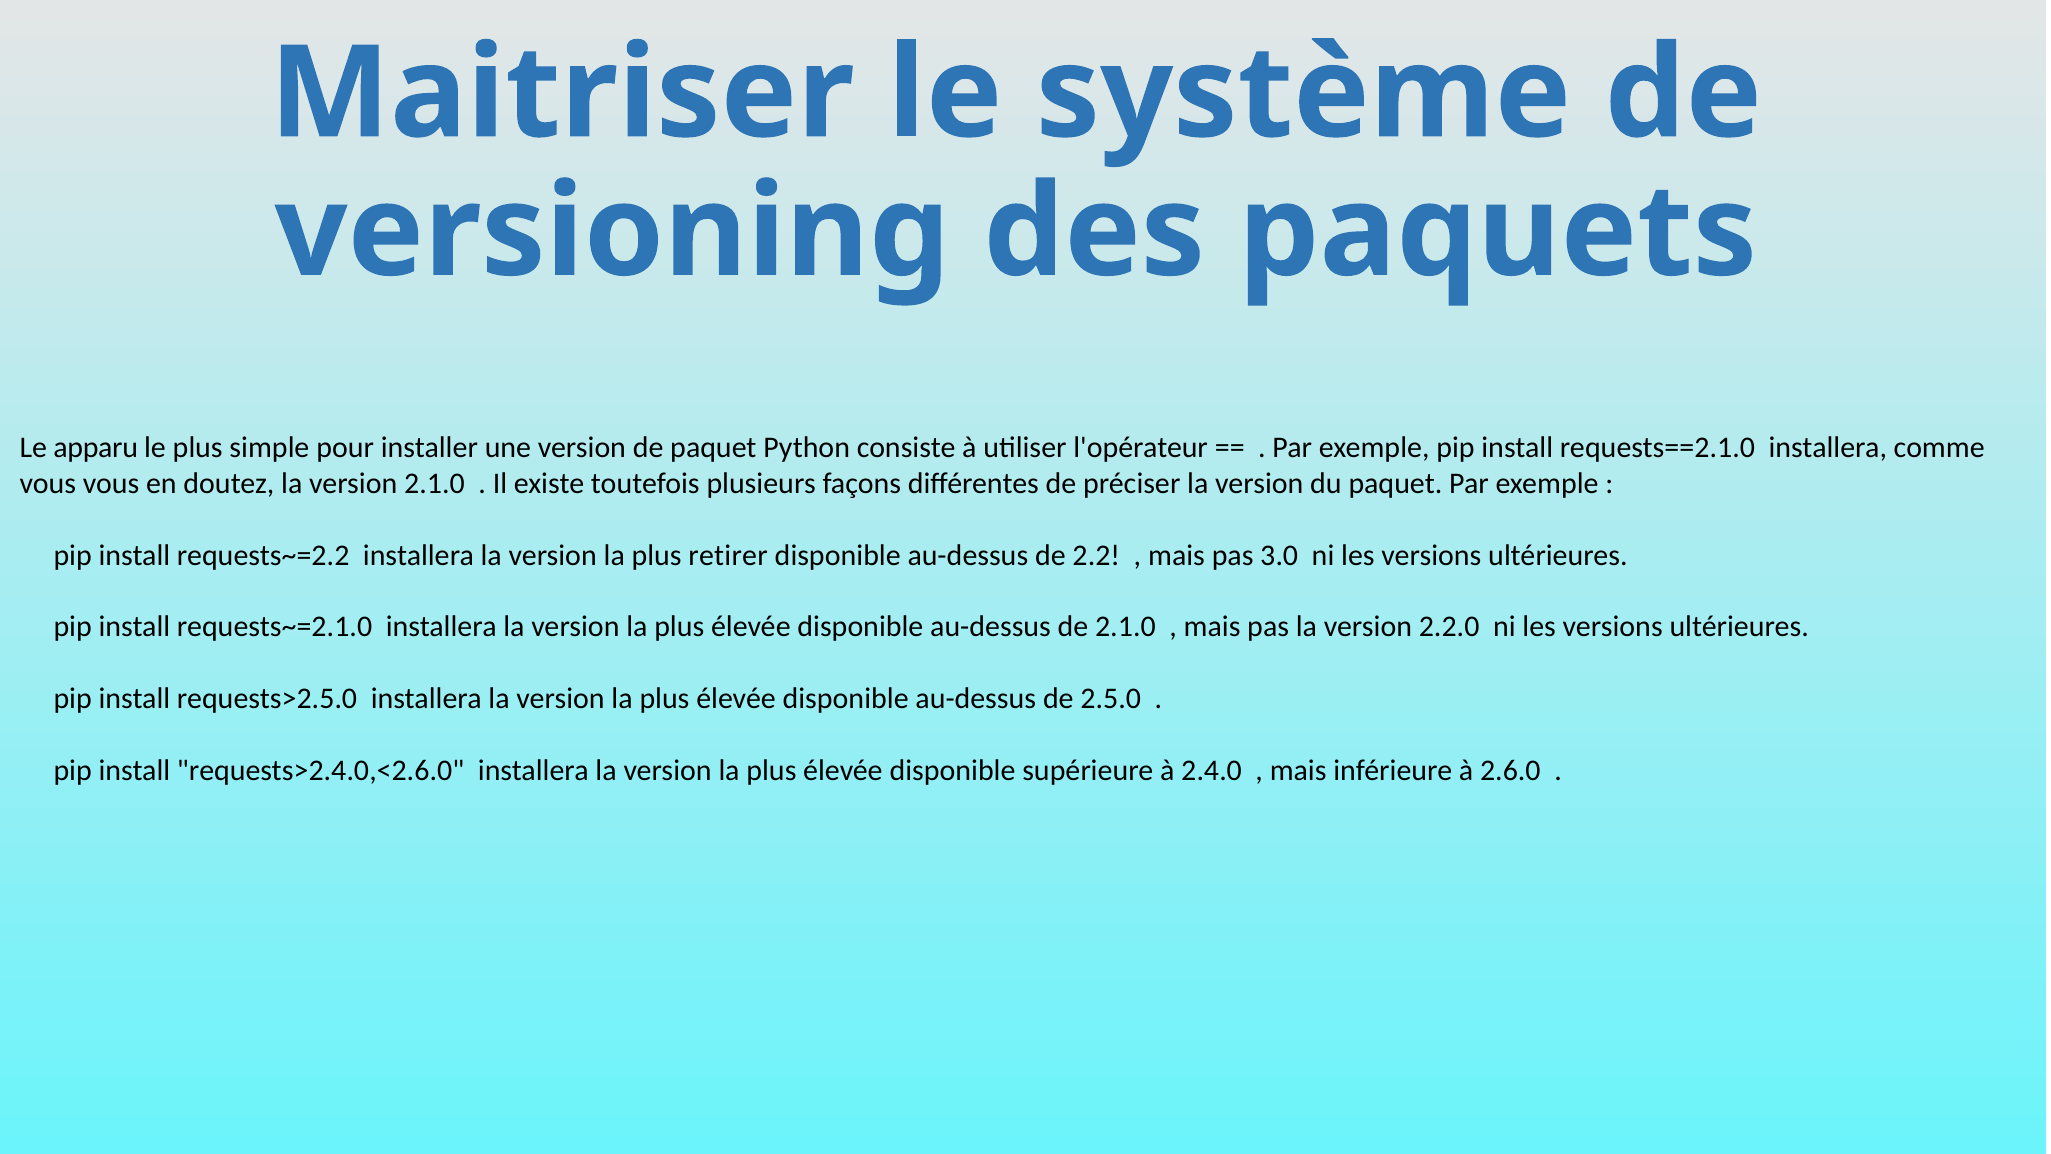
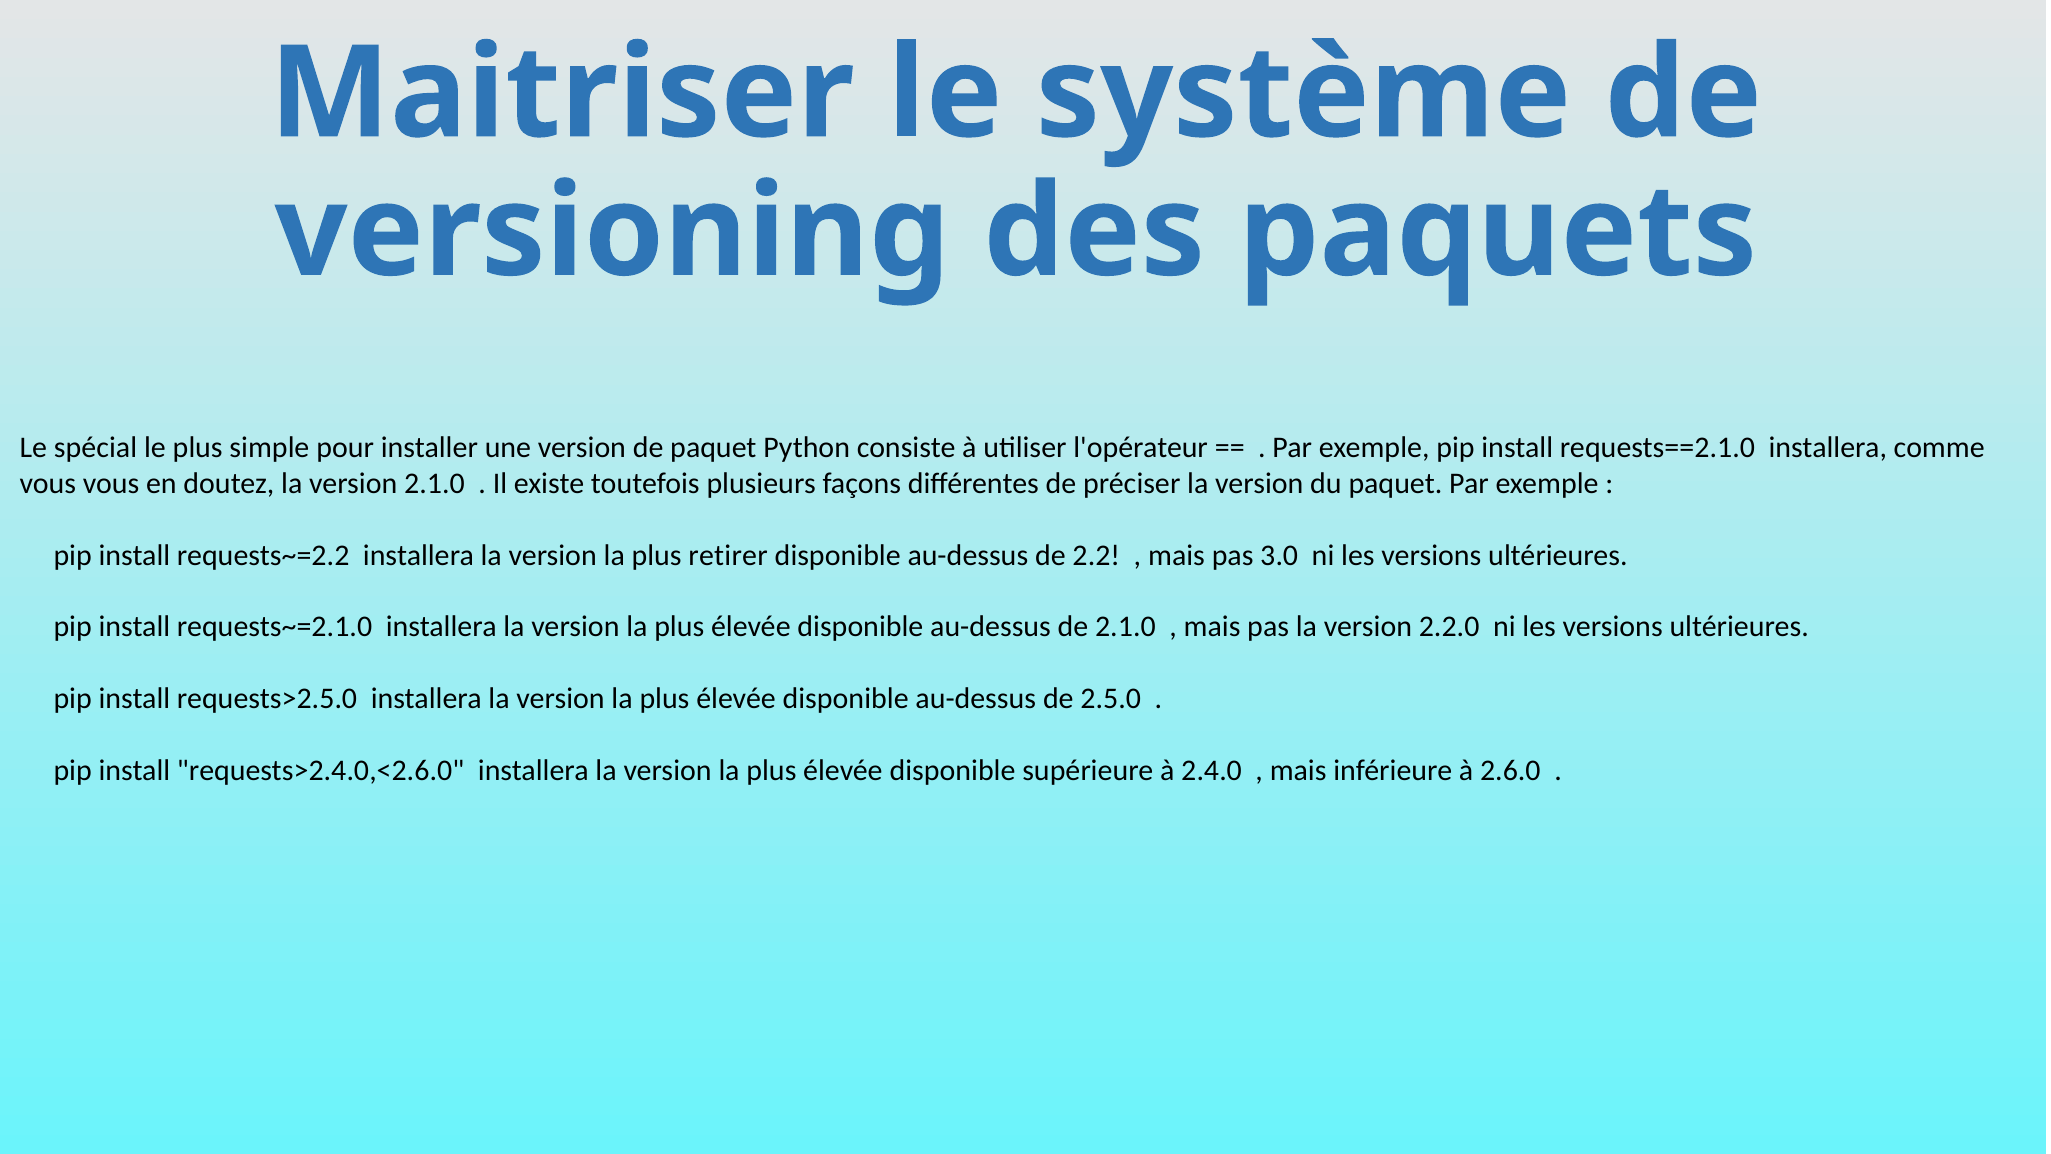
apparu: apparu -> spécial
